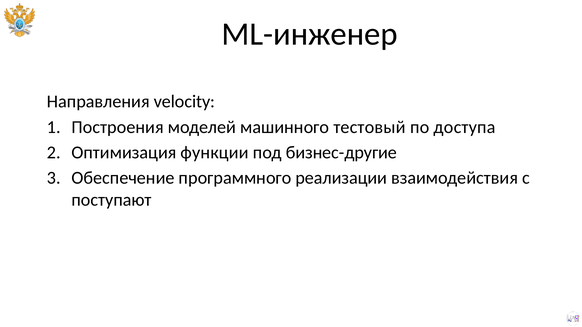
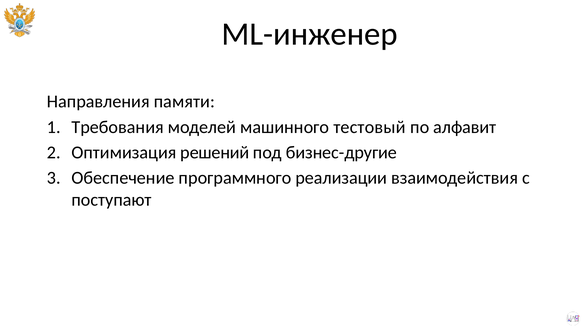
velocity: velocity -> памяти
Построения: Построения -> Требования
доступа: доступа -> алфавит
функции: функции -> решений
